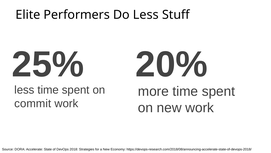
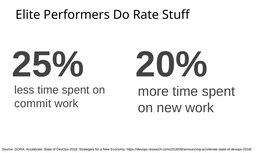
Do Less: Less -> Rate
